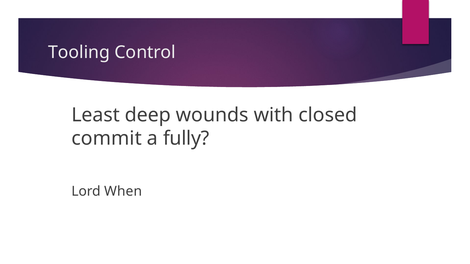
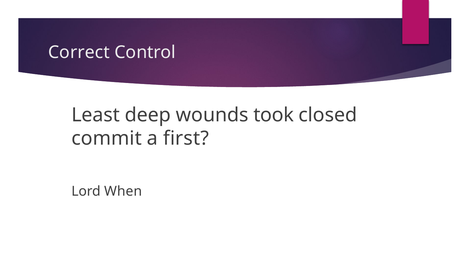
Tooling: Tooling -> Correct
with: with -> took
fully: fully -> first
